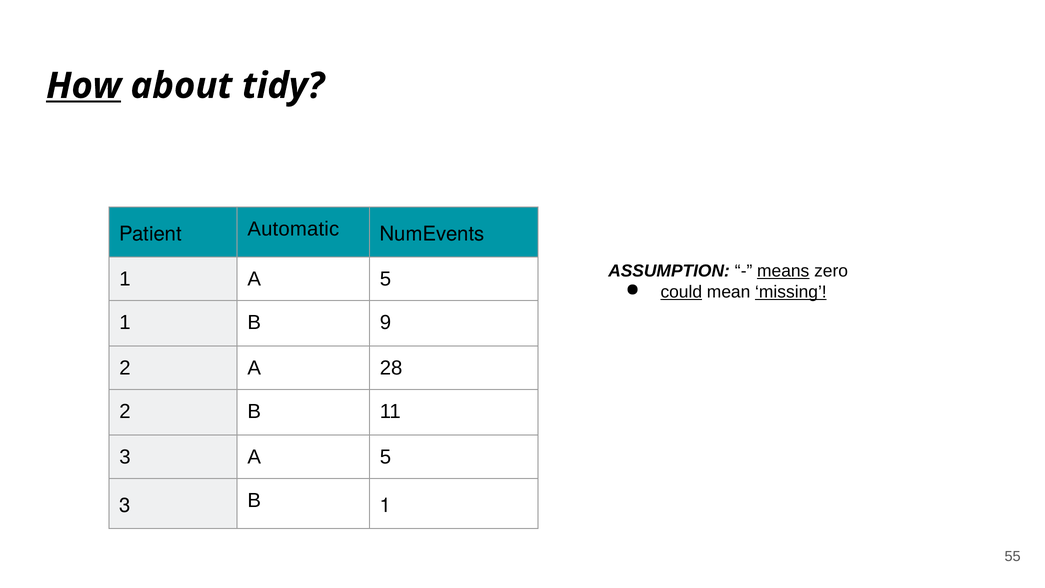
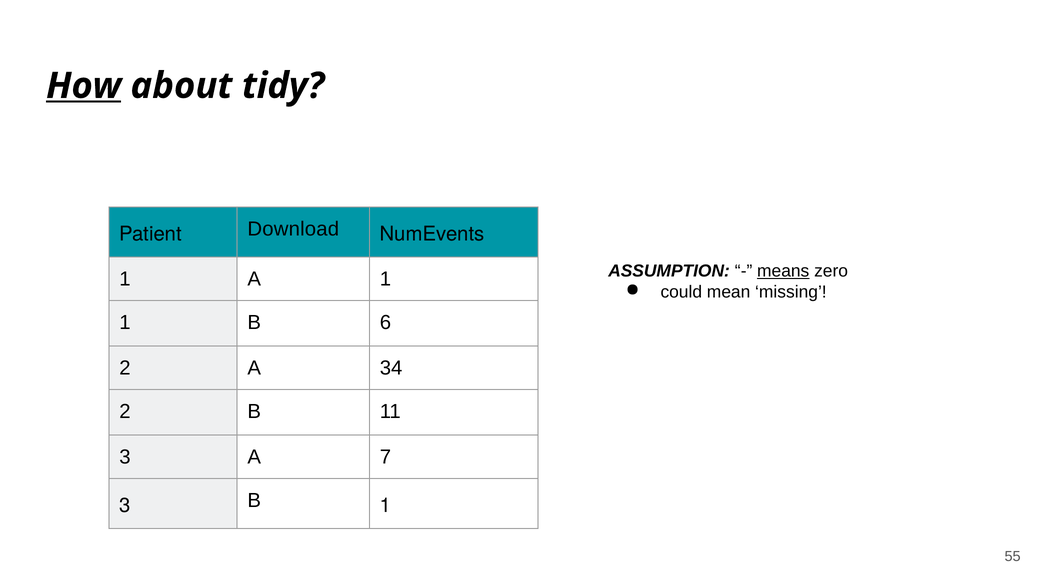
Automatic: Automatic -> Download
1 A 5: 5 -> 1
could underline: present -> none
missing underline: present -> none
9: 9 -> 6
28: 28 -> 34
3 A 5: 5 -> 7
